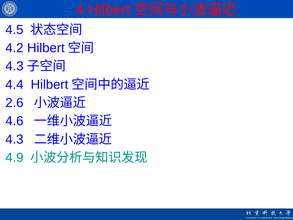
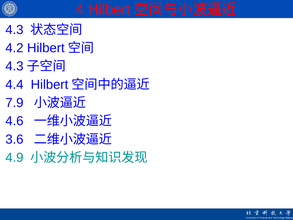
4.5 at (14, 30): 4.5 -> 4.3
2.6: 2.6 -> 7.9
4.3 at (14, 139): 4.3 -> 3.6
